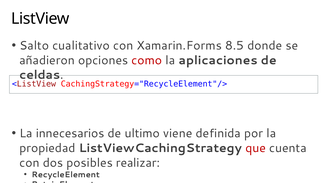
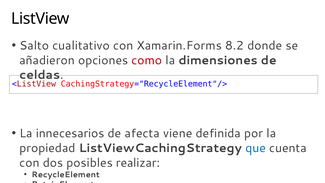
8.5: 8.5 -> 8.2
aplicaciones: aplicaciones -> dimensiones
ultimo: ultimo -> afecta
que colour: red -> blue
